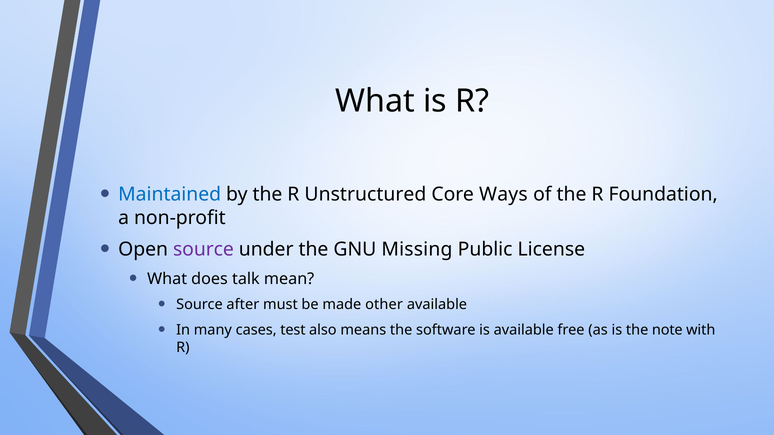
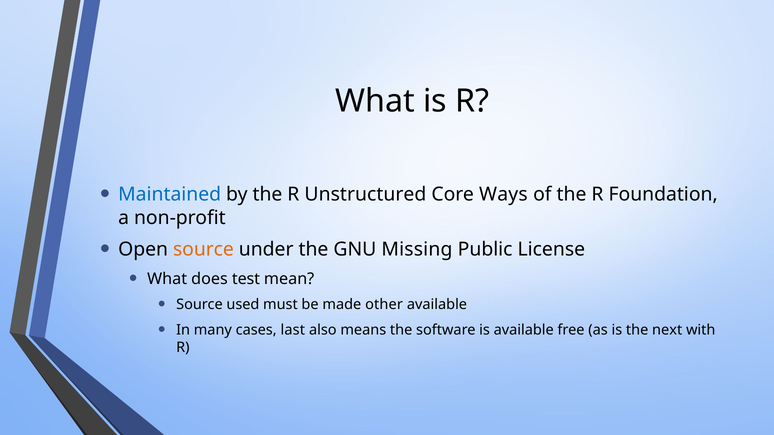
source at (203, 250) colour: purple -> orange
talk: talk -> test
after: after -> used
test: test -> last
note: note -> next
